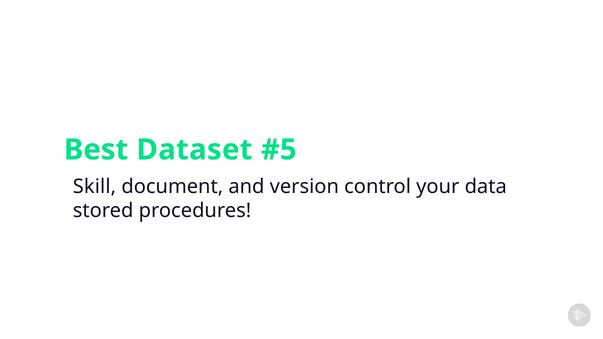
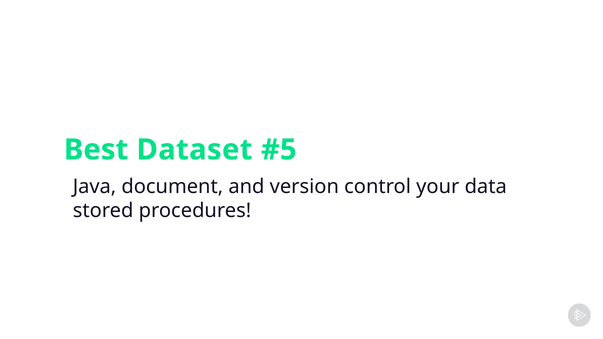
Skill: Skill -> Java
